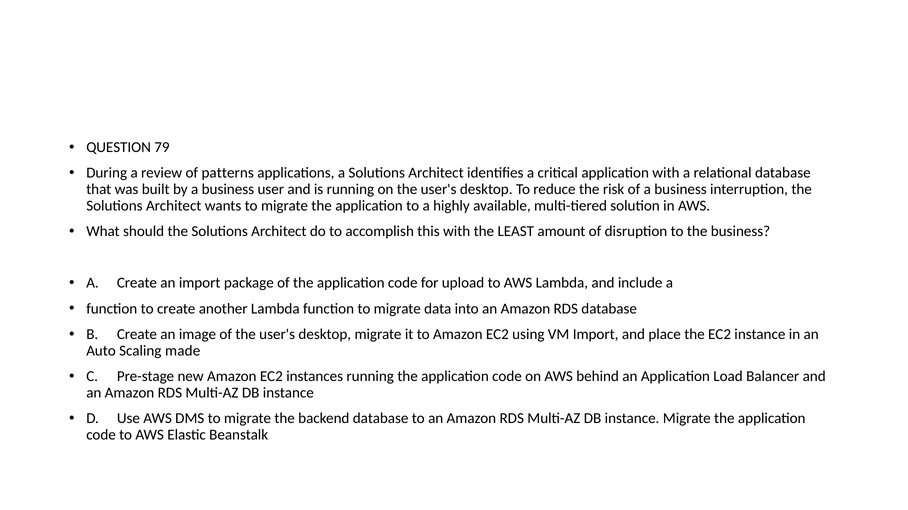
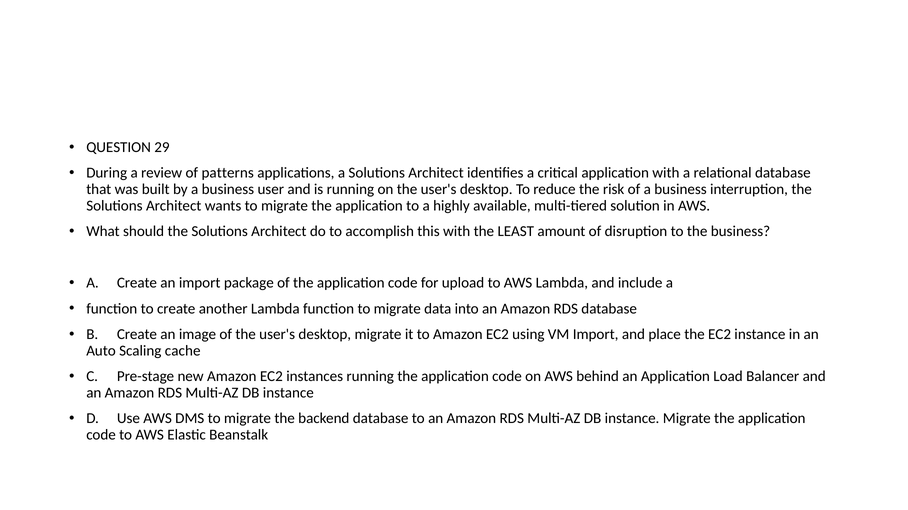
79: 79 -> 29
made: made -> cache
